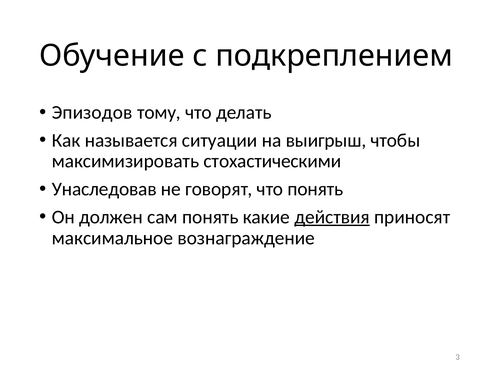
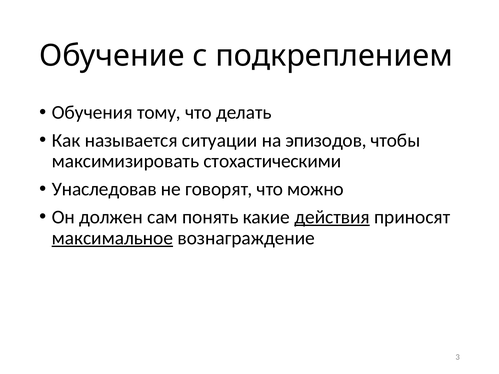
Эпизодов: Эпизодов -> Обучения
выигрыш: выигрыш -> эпизодов
что понять: понять -> можно
максимальное underline: none -> present
